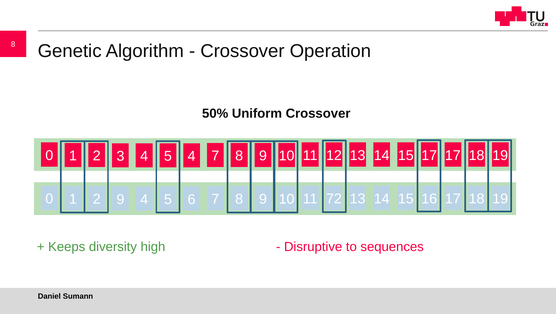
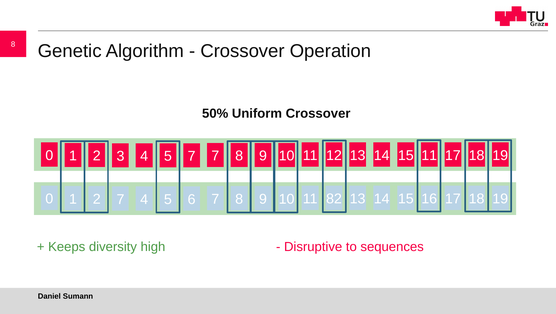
4 4: 4 -> 7
12 17: 17 -> 11
0 9: 9 -> 7
72: 72 -> 82
